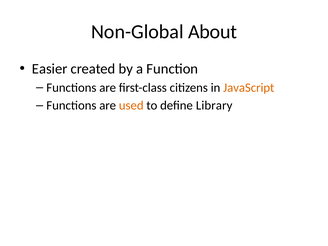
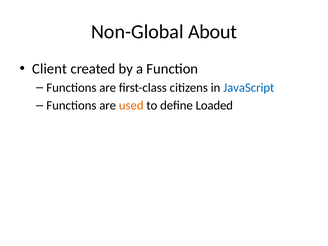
Easier: Easier -> Client
JavaScript colour: orange -> blue
Library: Library -> Loaded
